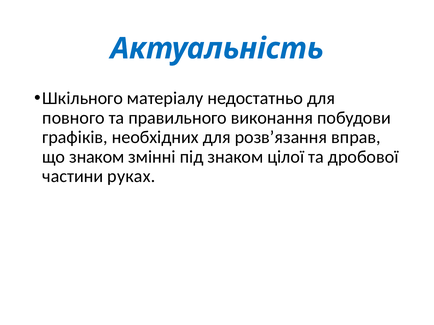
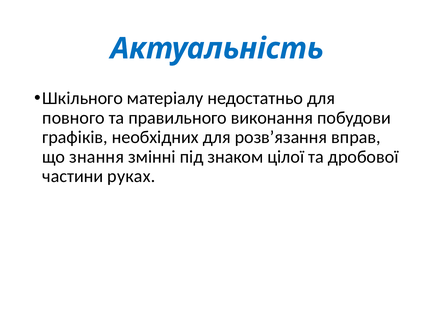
що знаком: знаком -> знання
